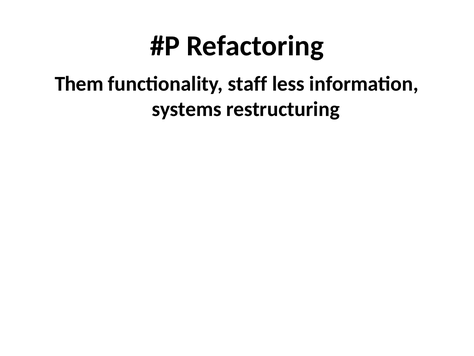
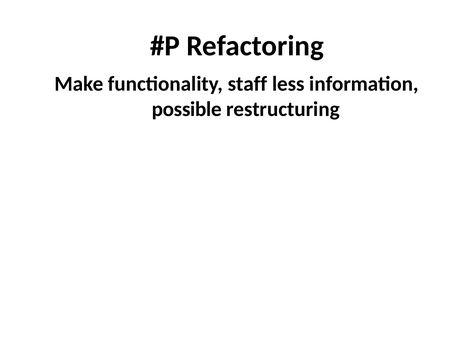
Them: Them -> Make
systems: systems -> possible
